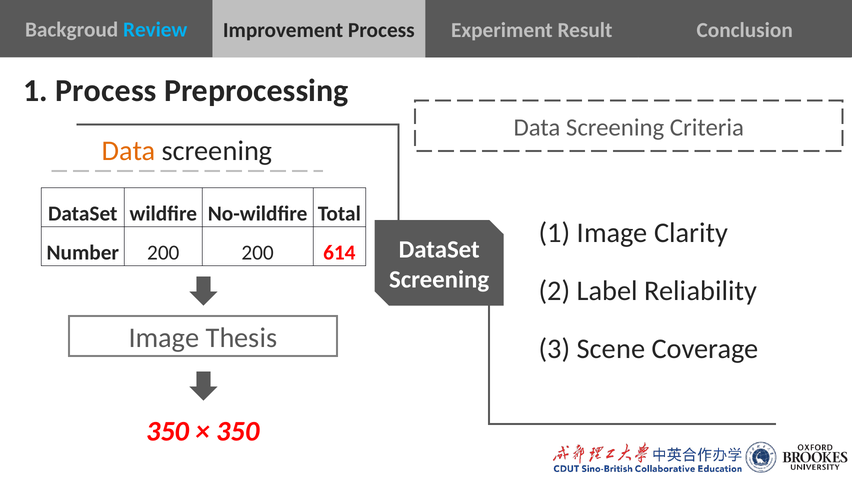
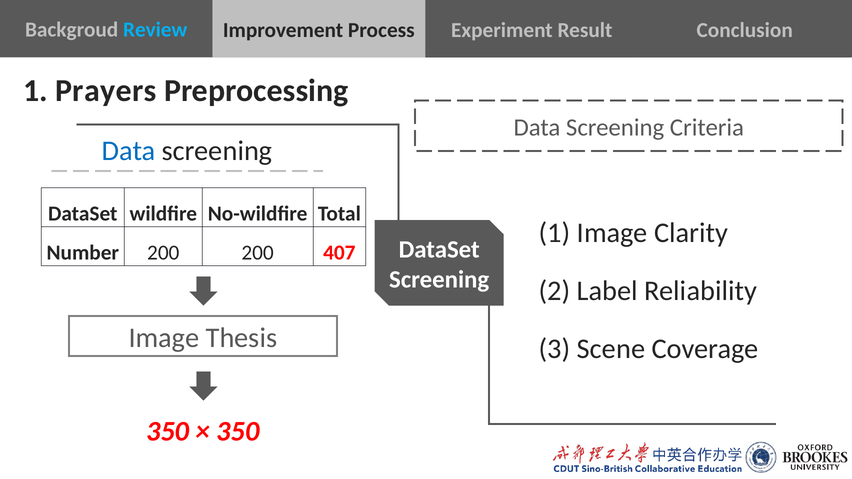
1 Process: Process -> Prayers
Data at (129, 151) colour: orange -> blue
614: 614 -> 407
